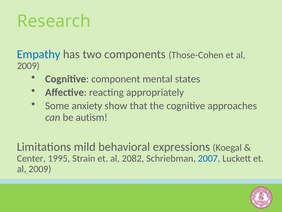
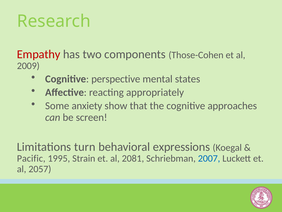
Empathy colour: blue -> red
component: component -> perspective
autism: autism -> screen
mild: mild -> turn
Center: Center -> Pacific
2082: 2082 -> 2081
2009 at (40, 169): 2009 -> 2057
